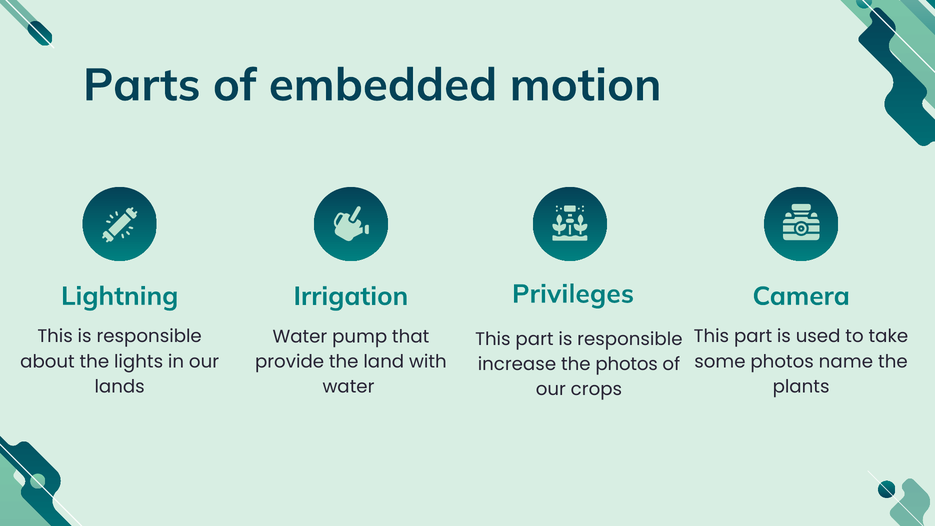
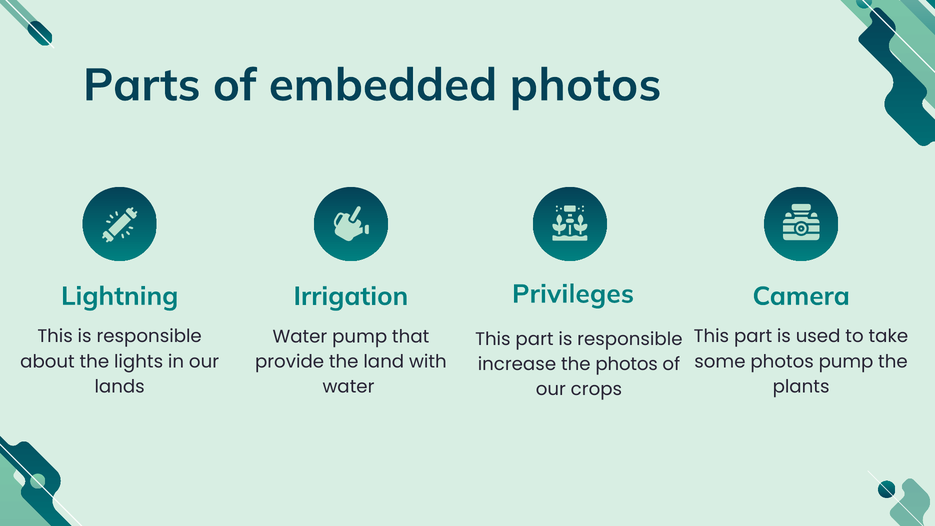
embedded motion: motion -> photos
photos name: name -> pump
